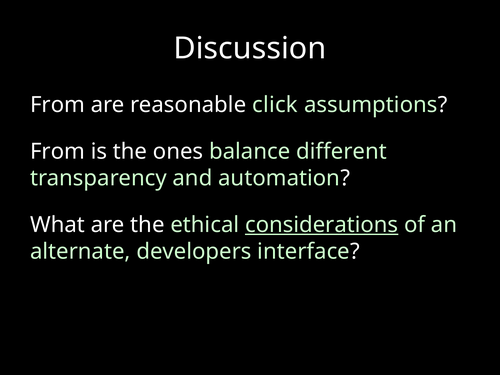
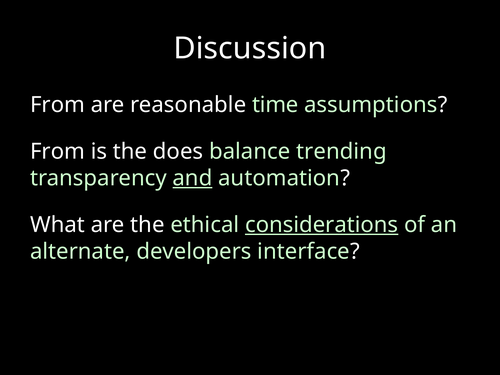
click: click -> time
ones: ones -> does
different: different -> trending
and underline: none -> present
